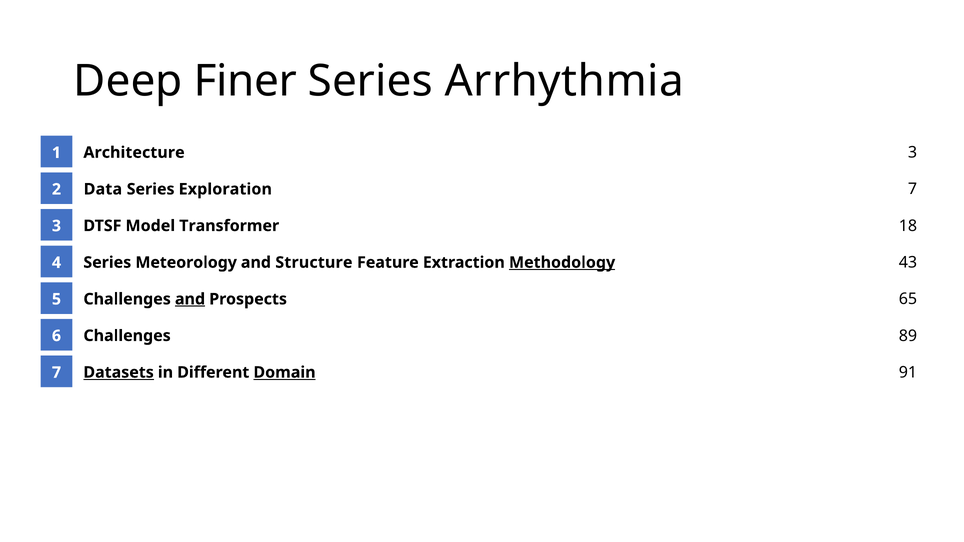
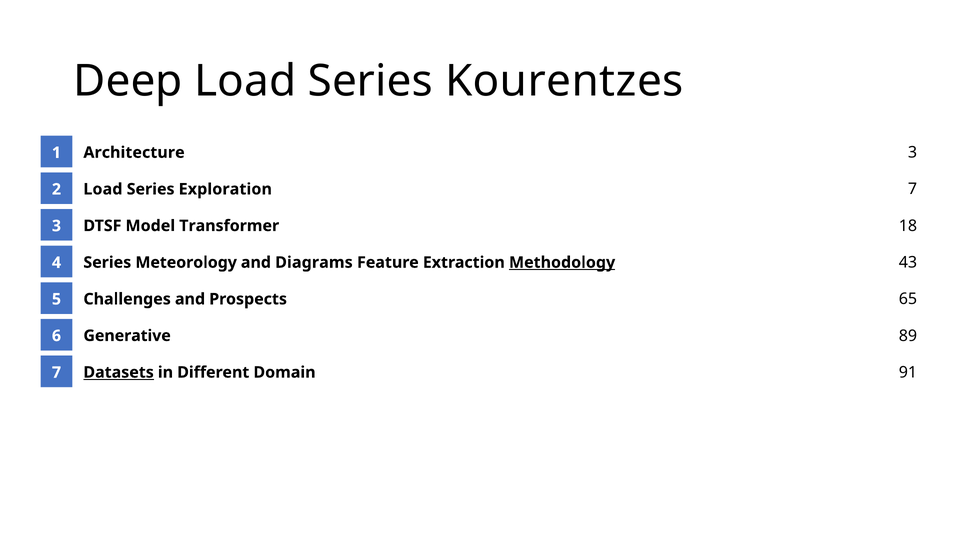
Deep Finer: Finer -> Load
Arrhythmia: Arrhythmia -> Kourentzes
Data at (103, 189): Data -> Load
Structure: Structure -> Diagrams
and at (190, 299) underline: present -> none
Challenges at (127, 336): Challenges -> Generative
Domain underline: present -> none
